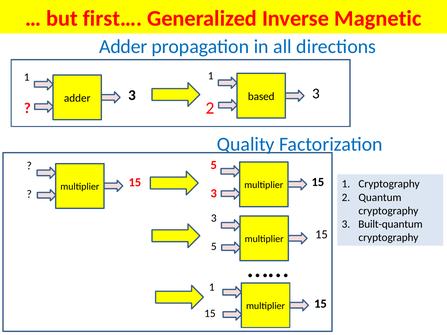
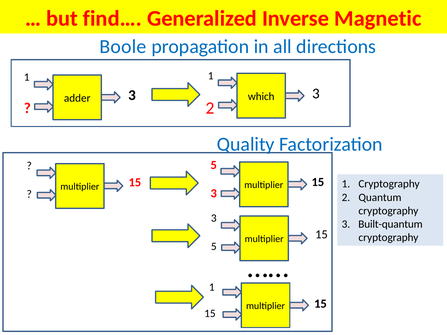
first…: first… -> find…
Adder at (123, 47): Adder -> Boole
based: based -> which
